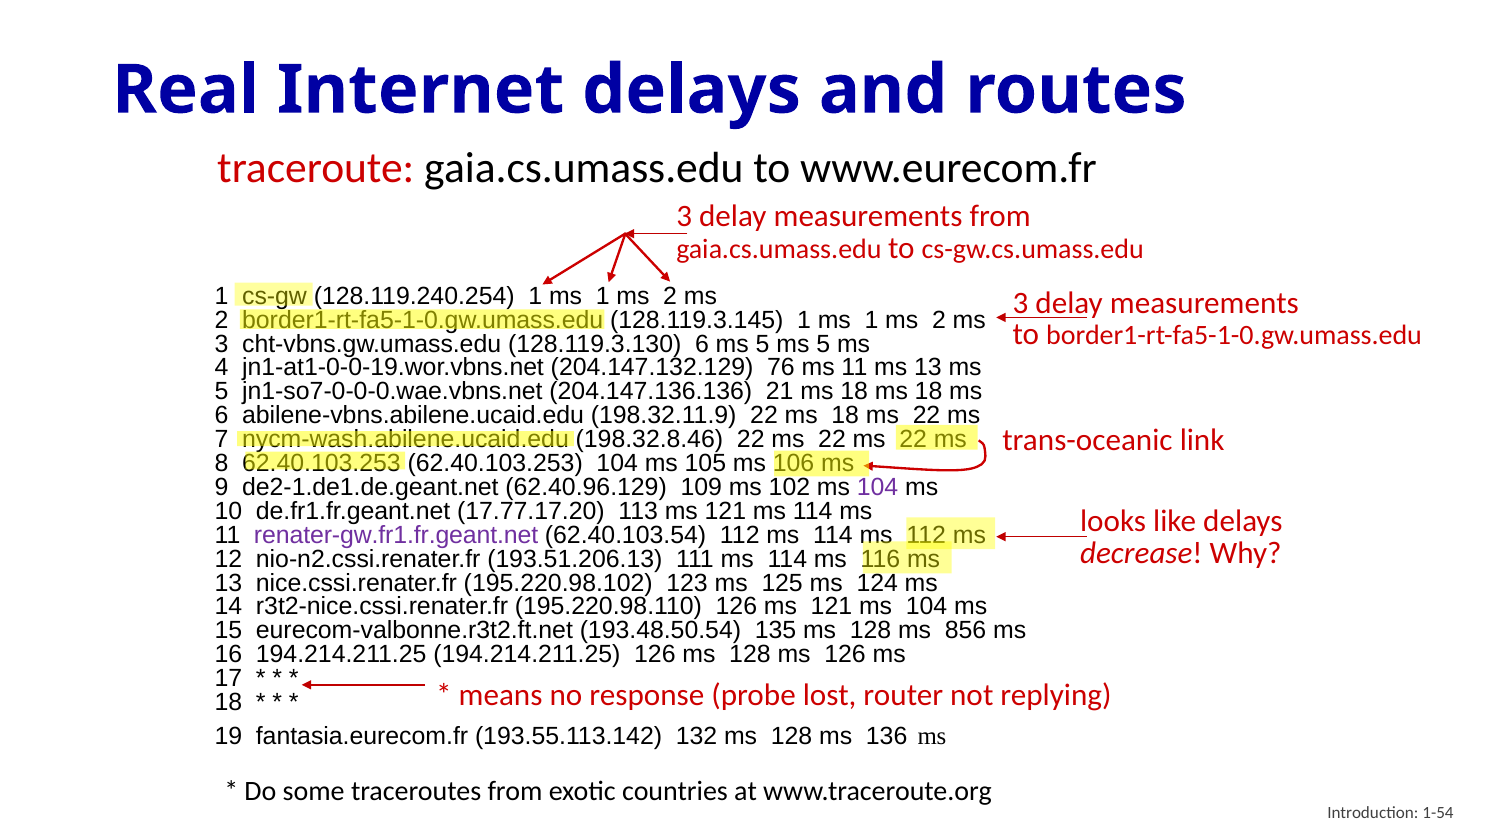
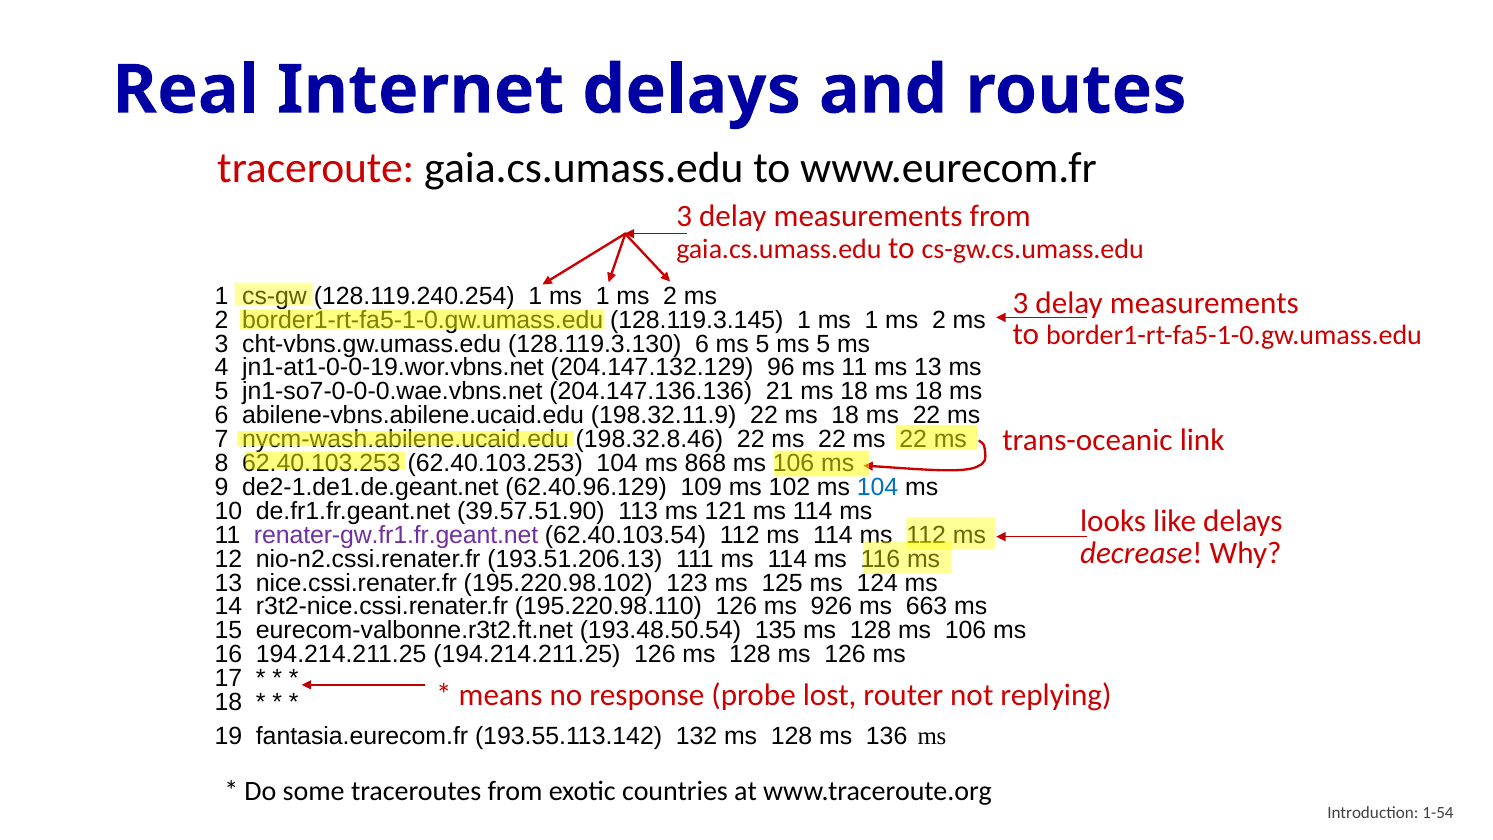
76: 76 -> 96
105: 105 -> 868
104 at (878, 487) colour: purple -> blue
17.77.17.20: 17.77.17.20 -> 39.57.51.90
126 ms 121: 121 -> 926
104 at (926, 607): 104 -> 663
128 ms 856: 856 -> 106
